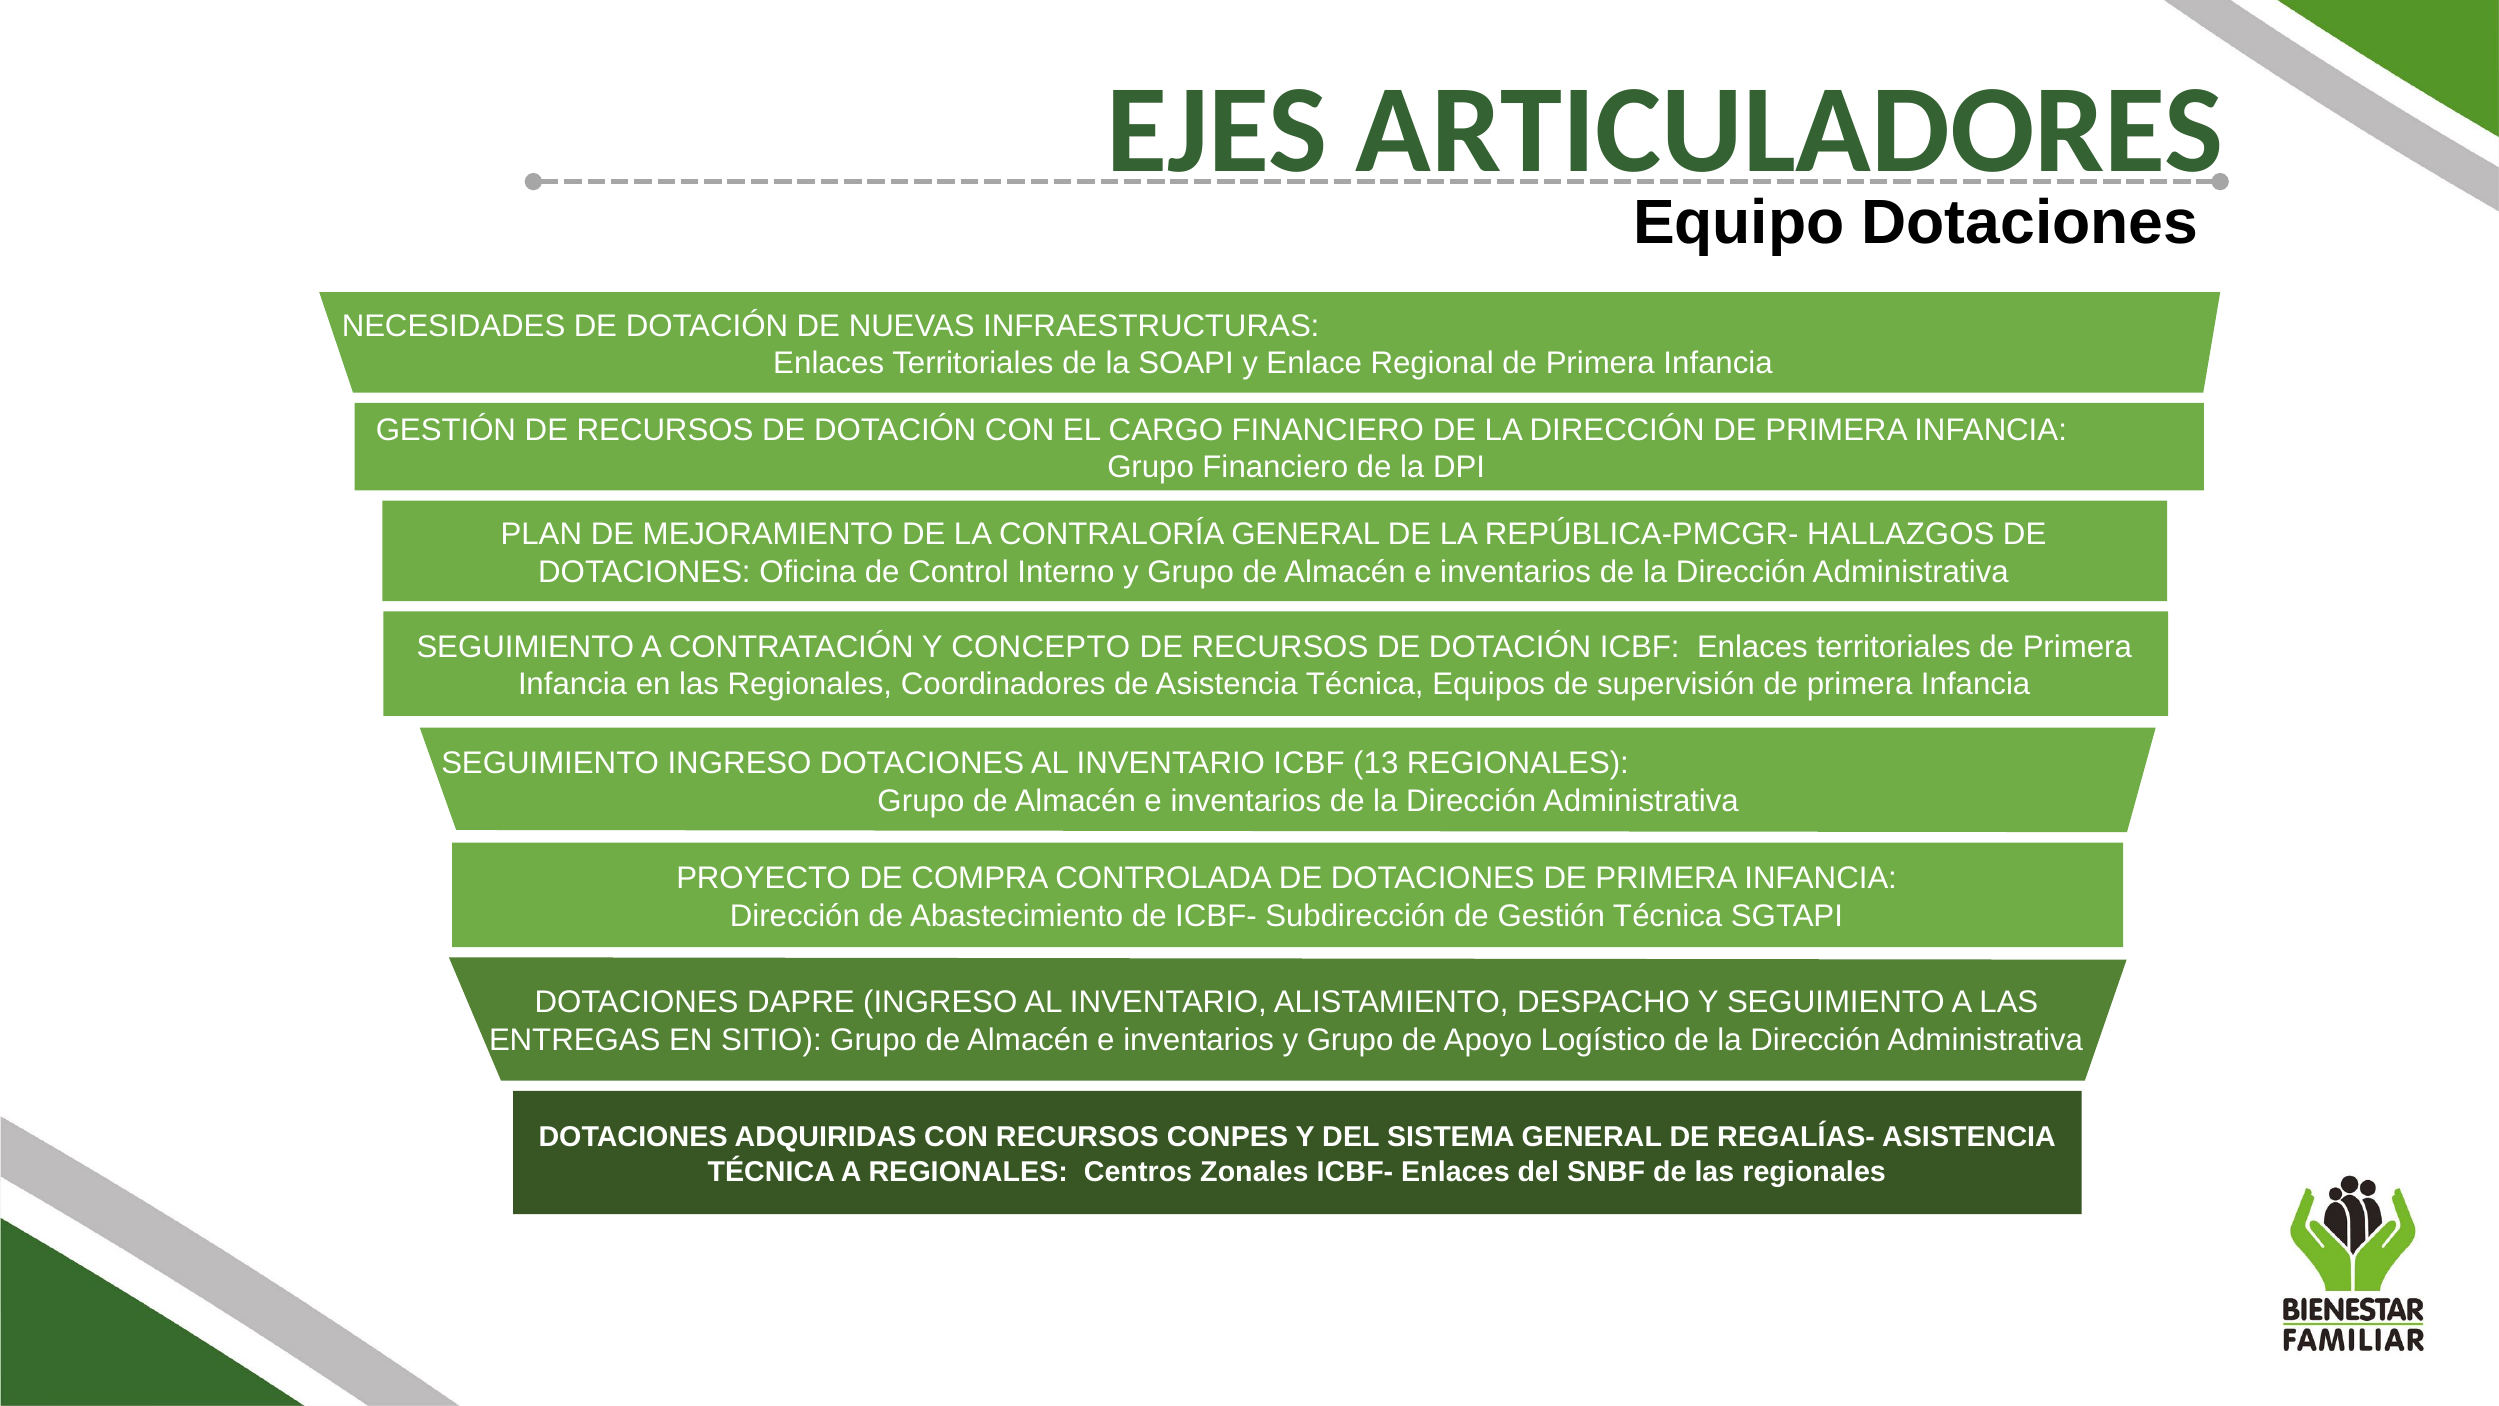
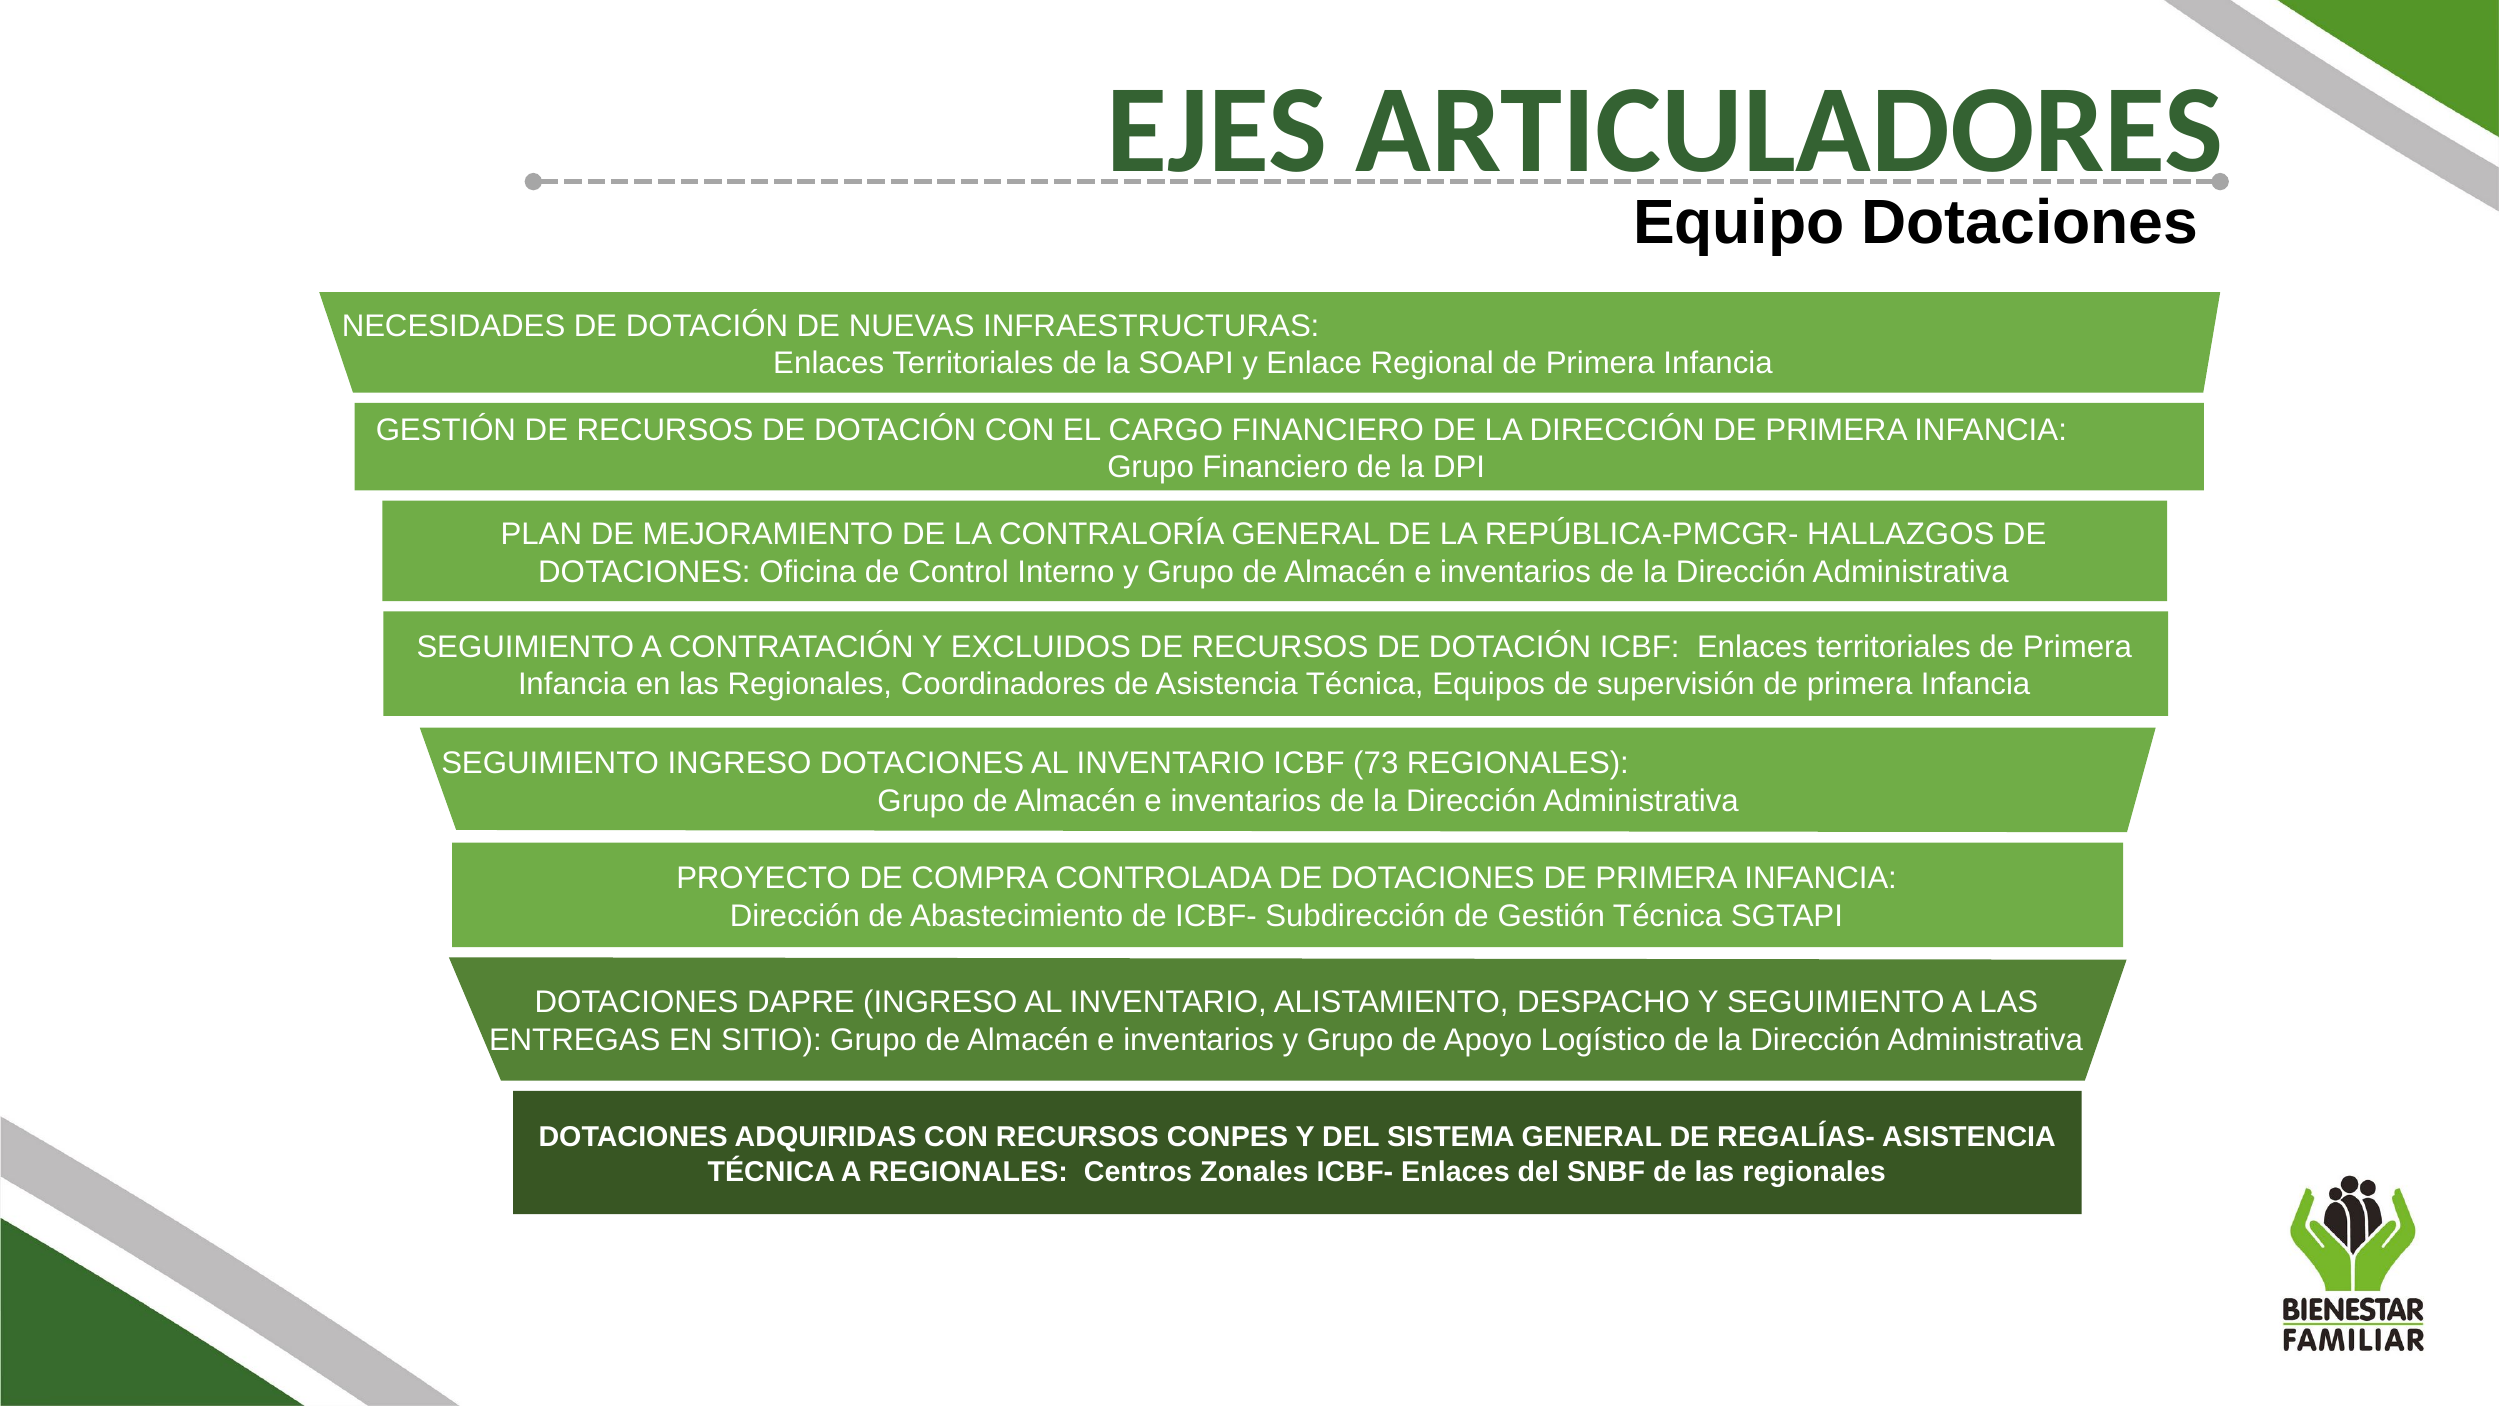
CONCEPTO: CONCEPTO -> EXCLUIDOS
13: 13 -> 73
